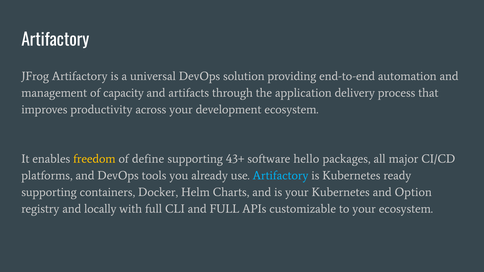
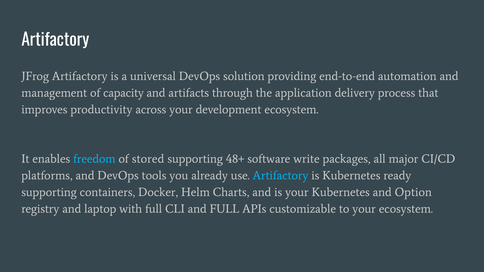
freedom colour: yellow -> light blue
define: define -> stored
43+: 43+ -> 48+
hello: hello -> write
locally: locally -> laptop
